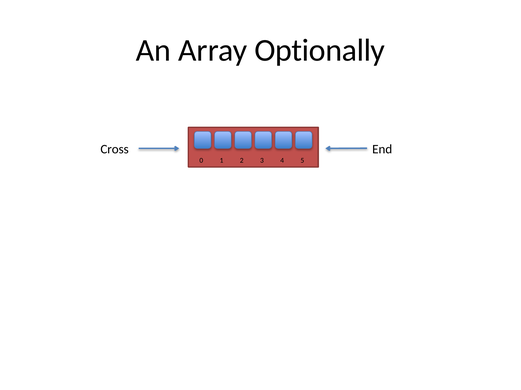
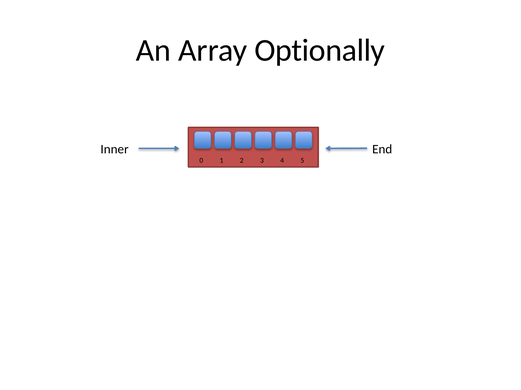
Cross: Cross -> Inner
